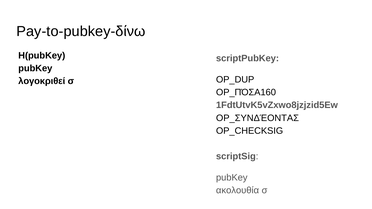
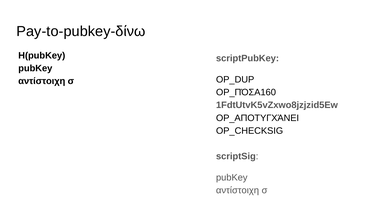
λογοκριθεί at (42, 81): λογοκριθεί -> αντίστοιχη
OP_ΣΥΝΔΈΟΝΤΑΣ: OP_ΣΥΝΔΈΟΝΤΑΣ -> OP_ΑΠΟΤΥΓΧΆΝΕΙ
ακολουθία at (238, 190): ακολουθία -> αντίστοιχη
